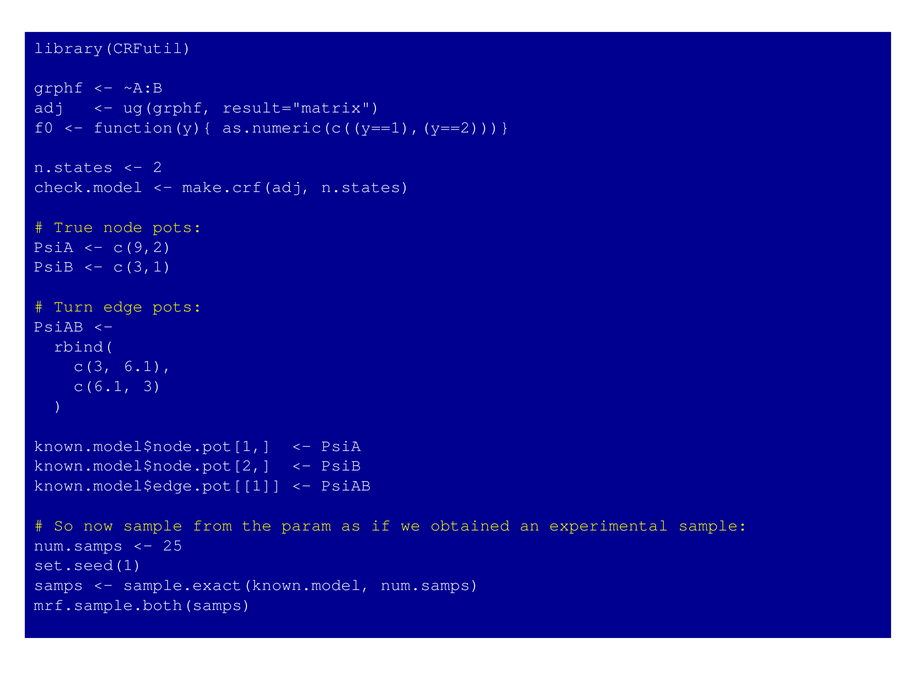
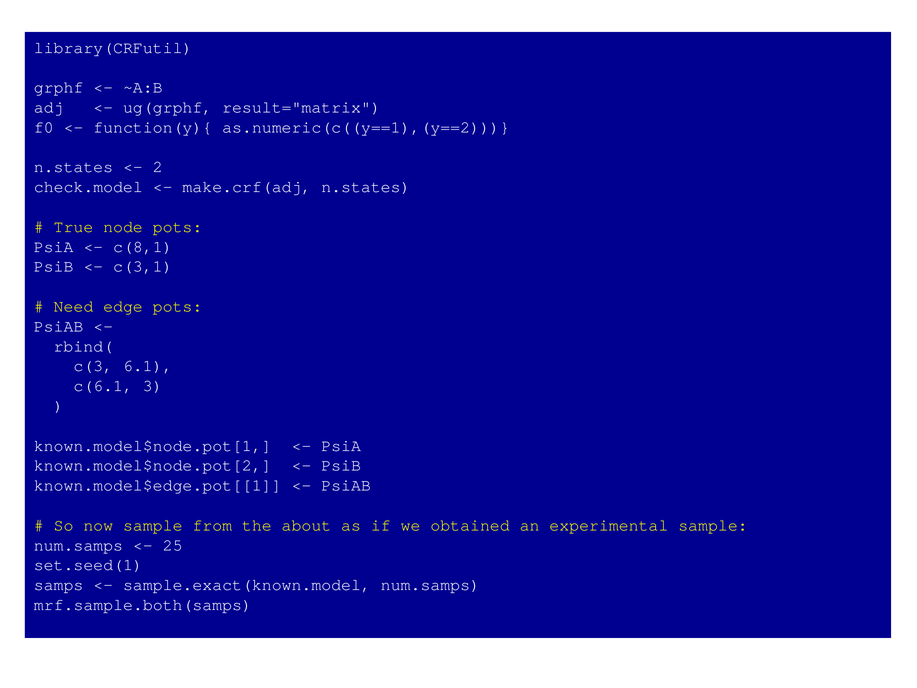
c(9,2: c(9,2 -> c(8,1
Turn: Turn -> Need
param: param -> about
